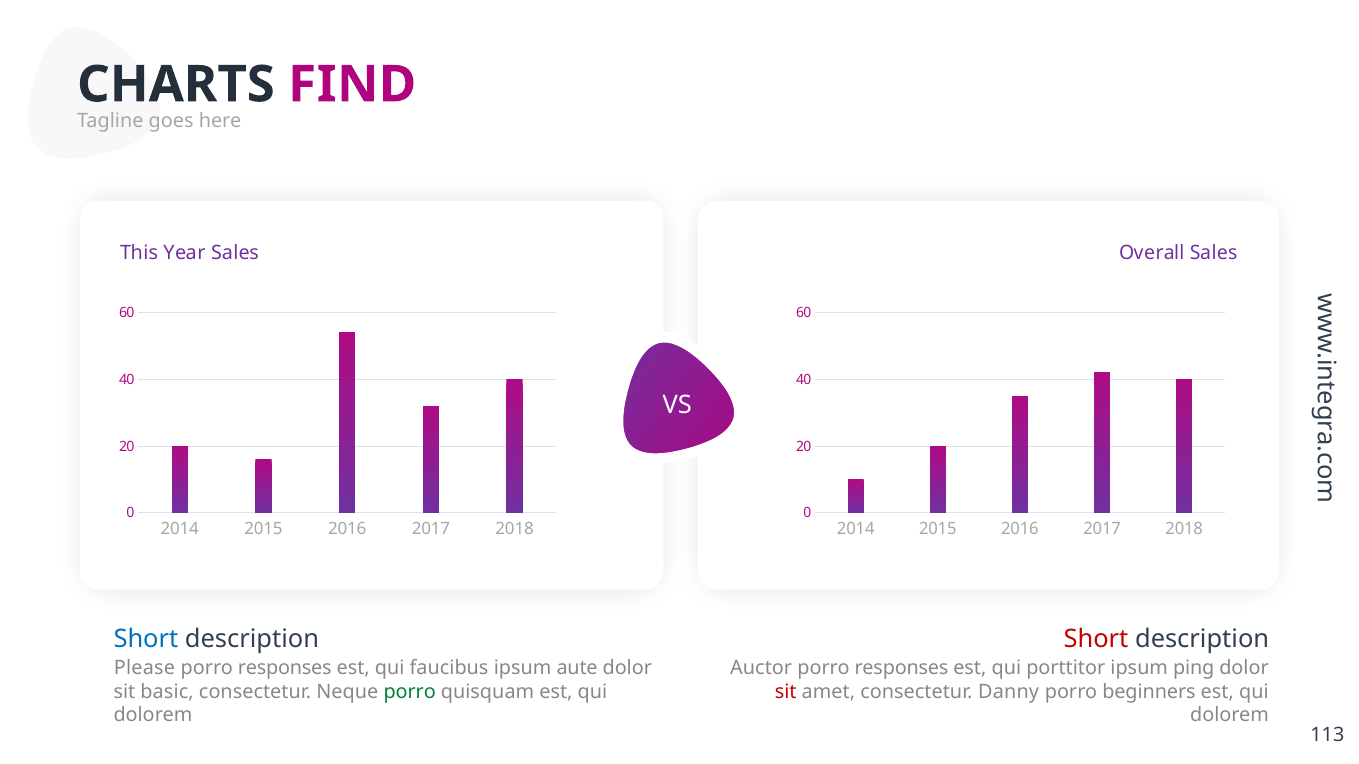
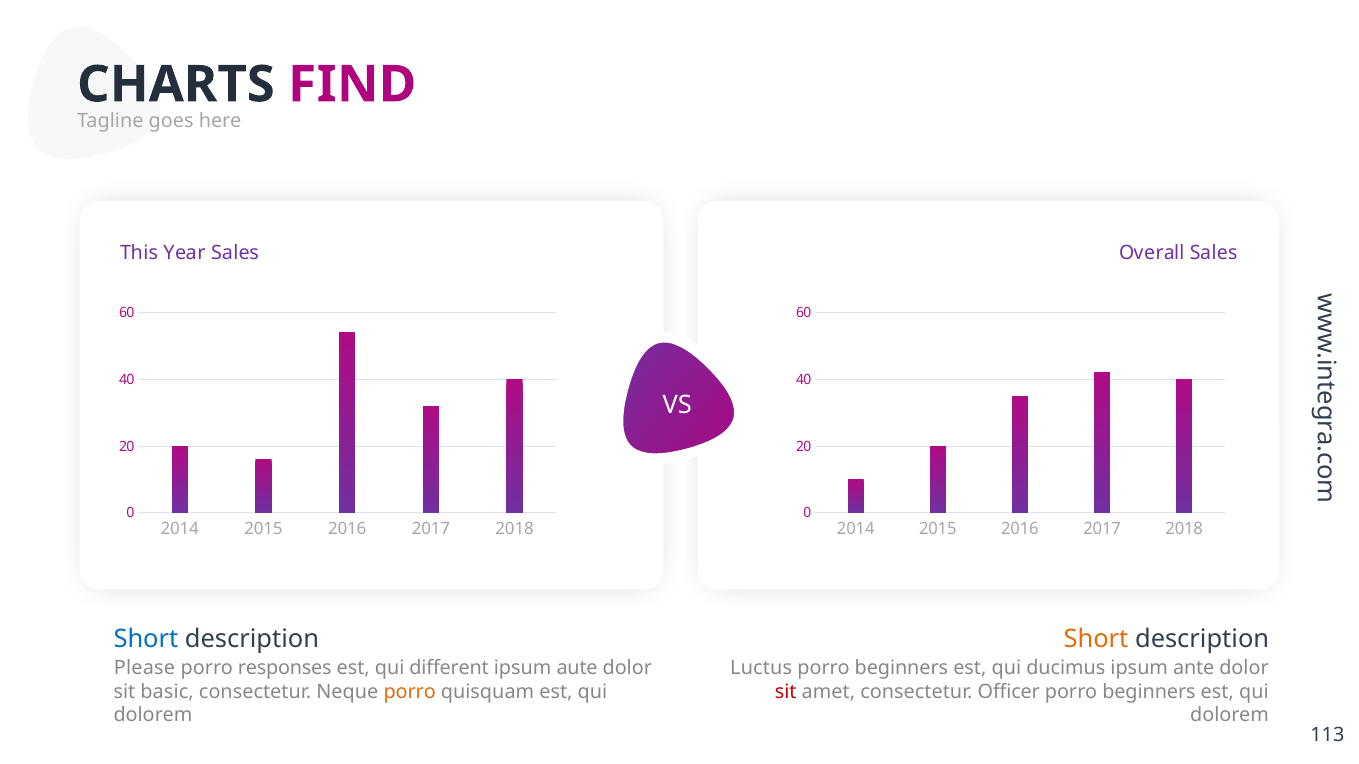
Short at (1096, 640) colour: red -> orange
faucibus: faucibus -> different
Auctor: Auctor -> Luctus
responses at (901, 668): responses -> beginners
porttitor: porttitor -> ducimus
ping: ping -> ante
porro at (410, 692) colour: green -> orange
Danny: Danny -> Officer
